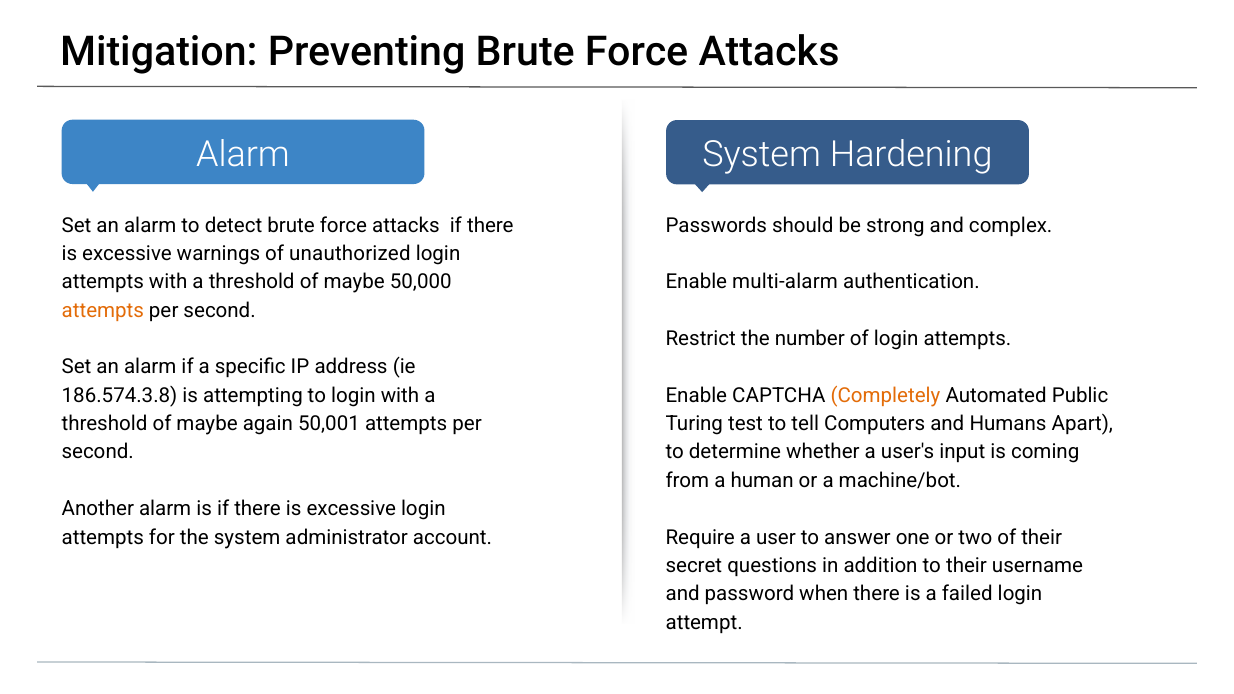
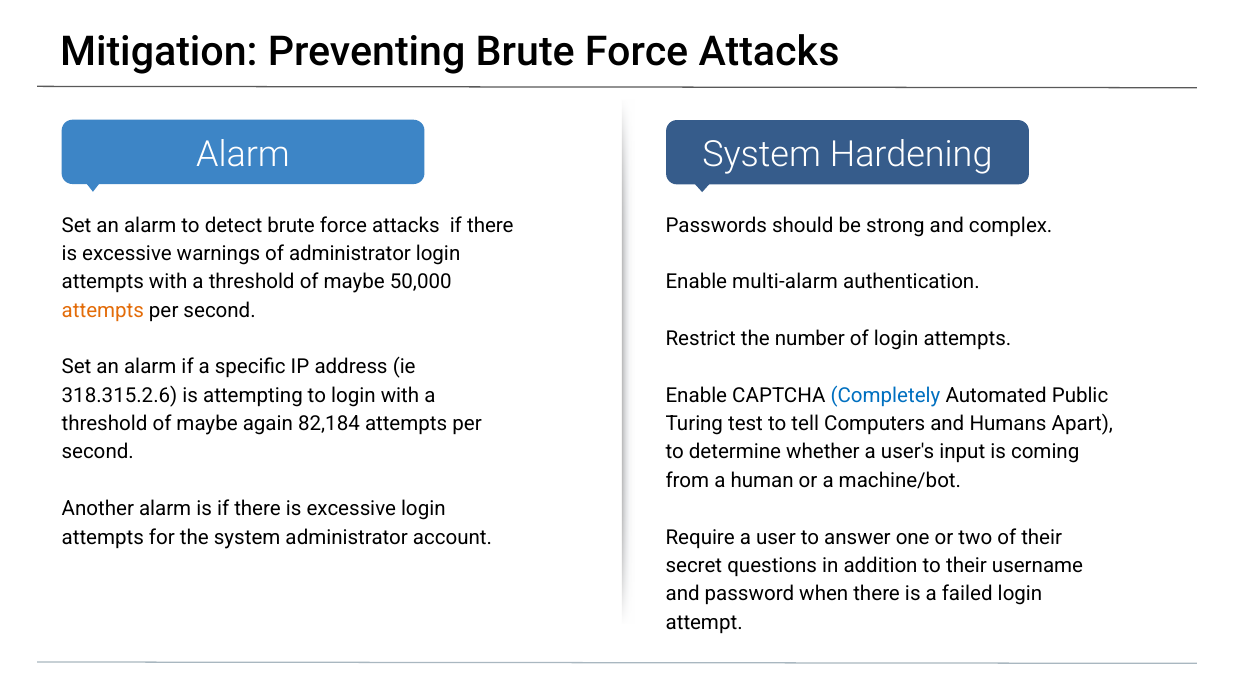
of unauthorized: unauthorized -> administrator
186.574.3.8: 186.574.3.8 -> 318.315.2.6
Completely colour: orange -> blue
50,001: 50,001 -> 82,184
